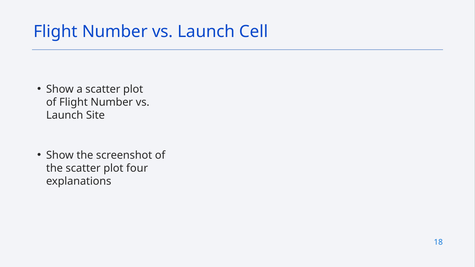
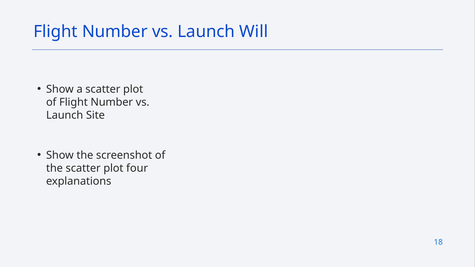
Cell: Cell -> Will
